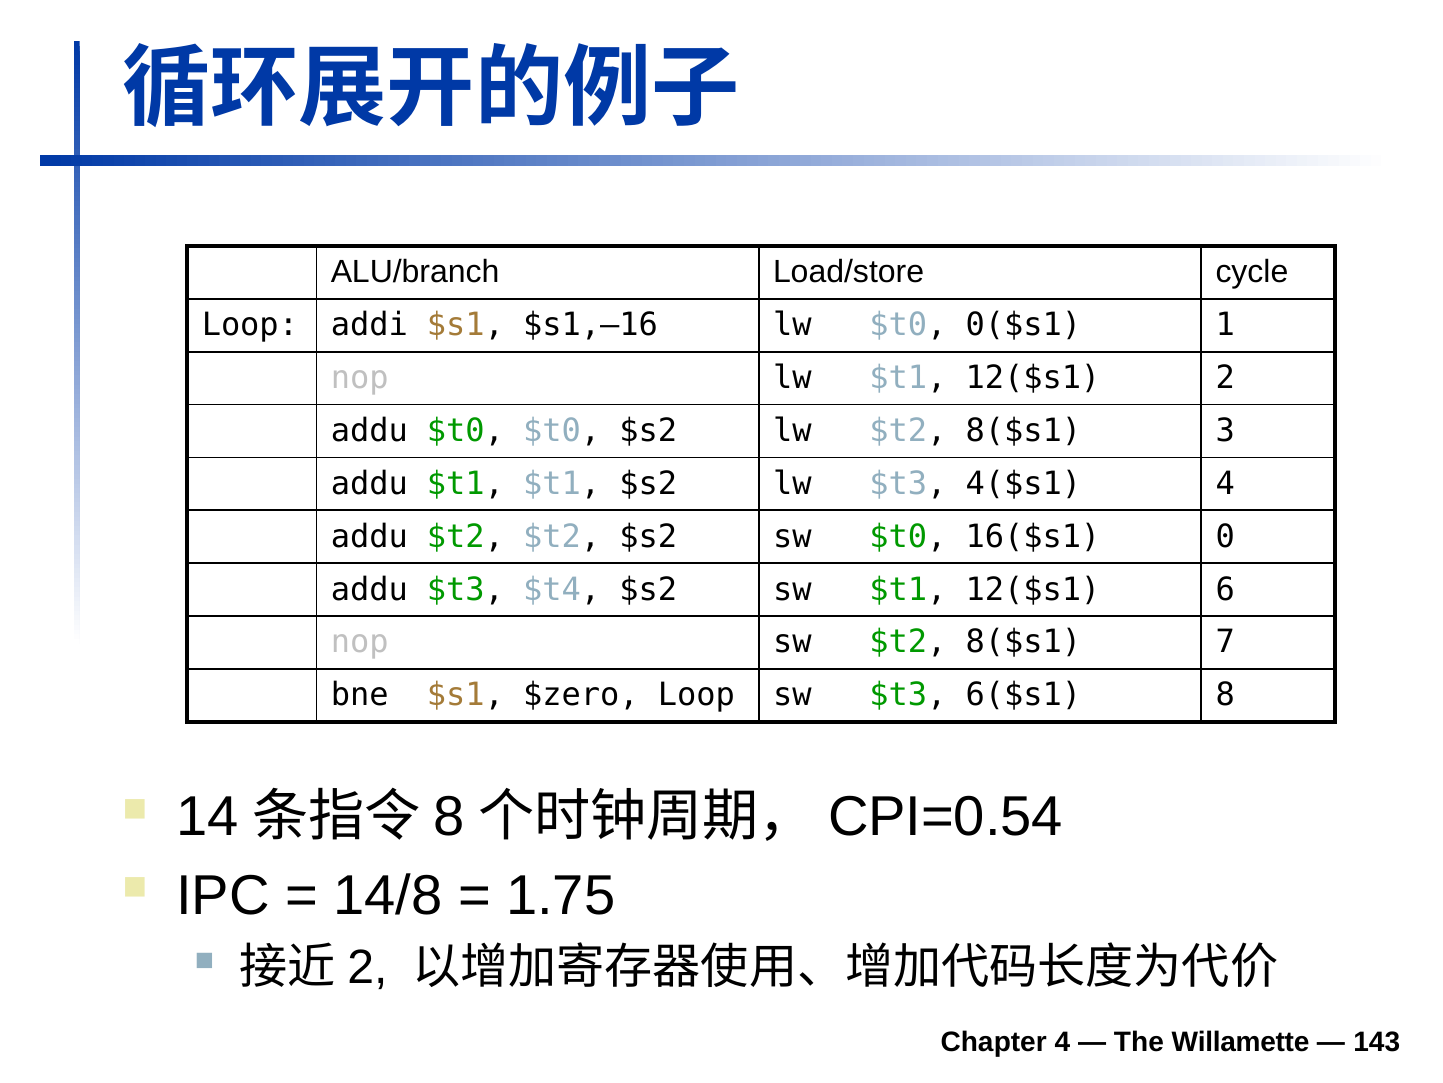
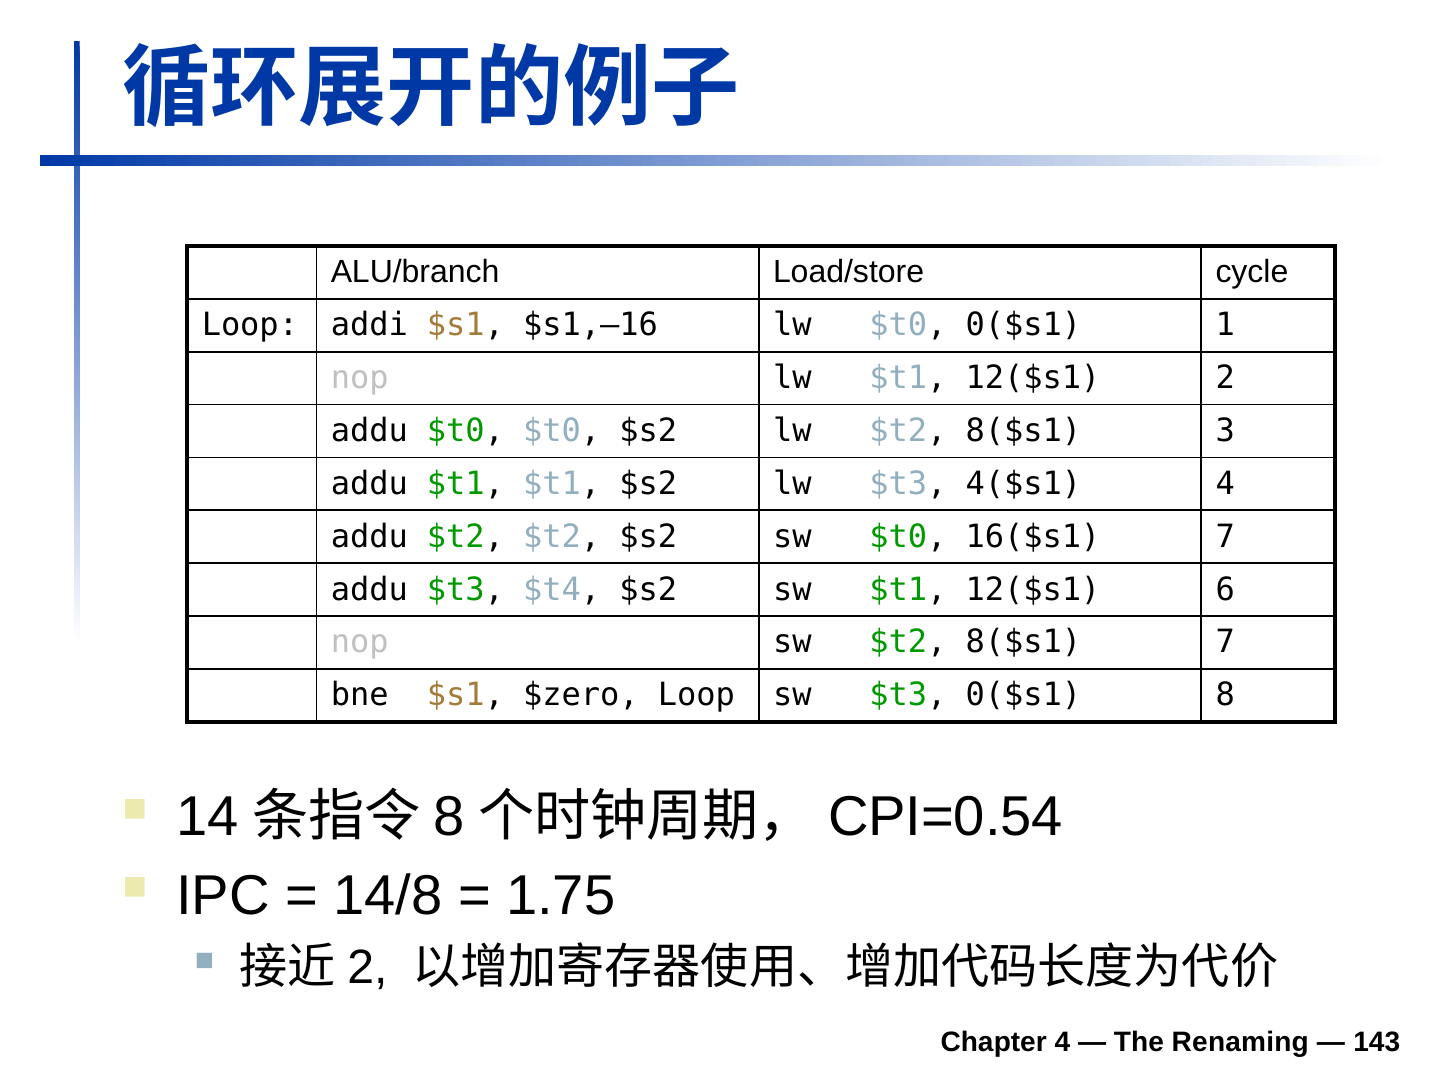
16($s1 0: 0 -> 7
$t3 6($s1: 6($s1 -> 0($s1
Willamette: Willamette -> Renaming
